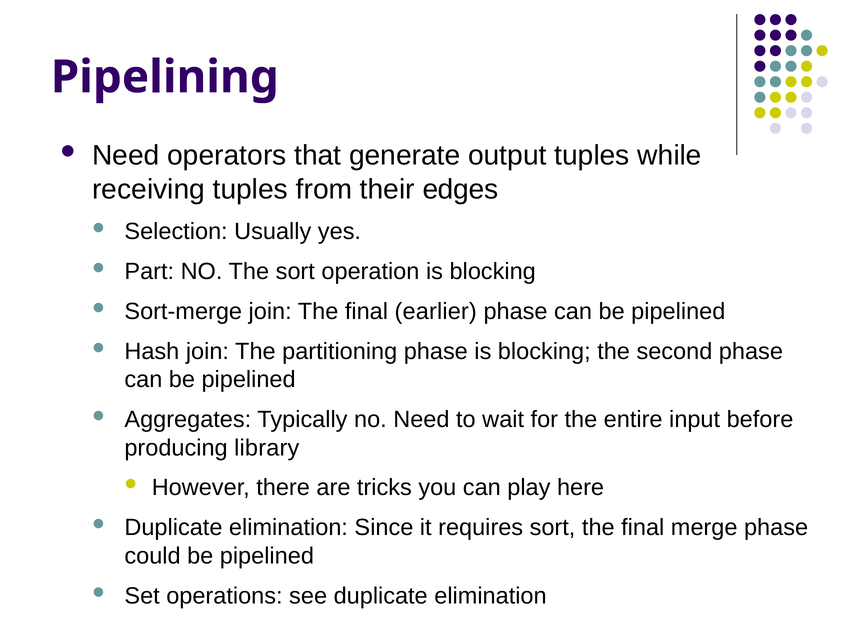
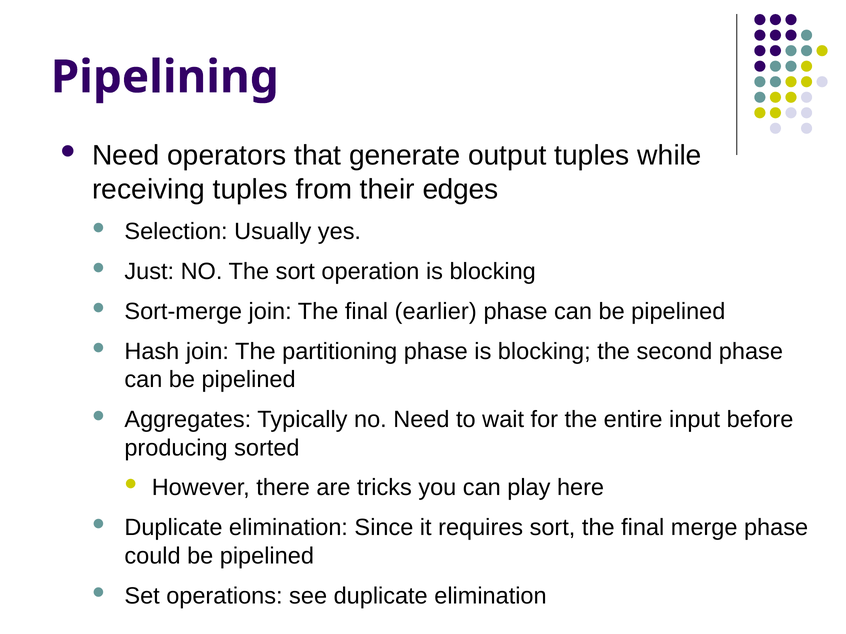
Part: Part -> Just
library: library -> sorted
